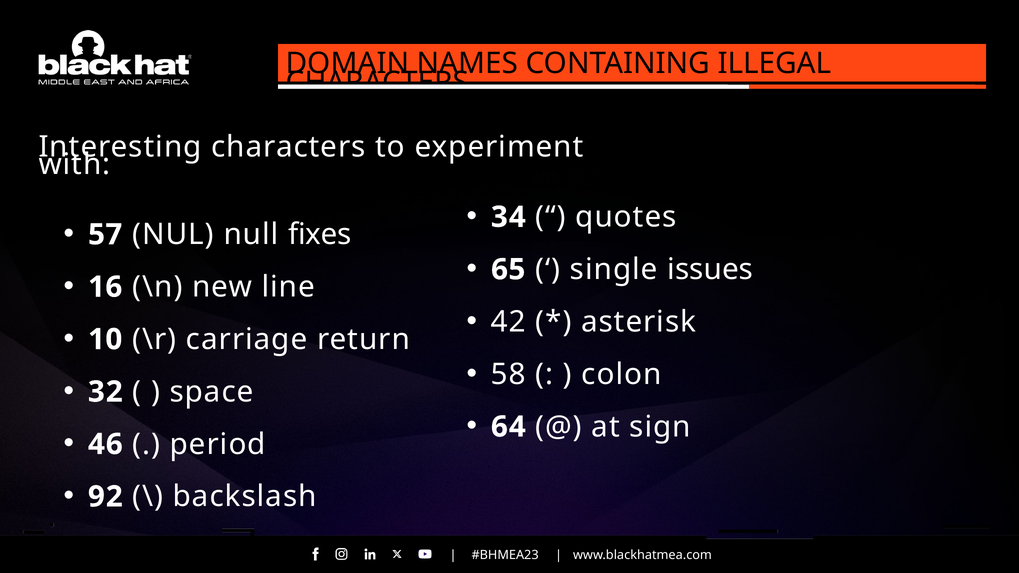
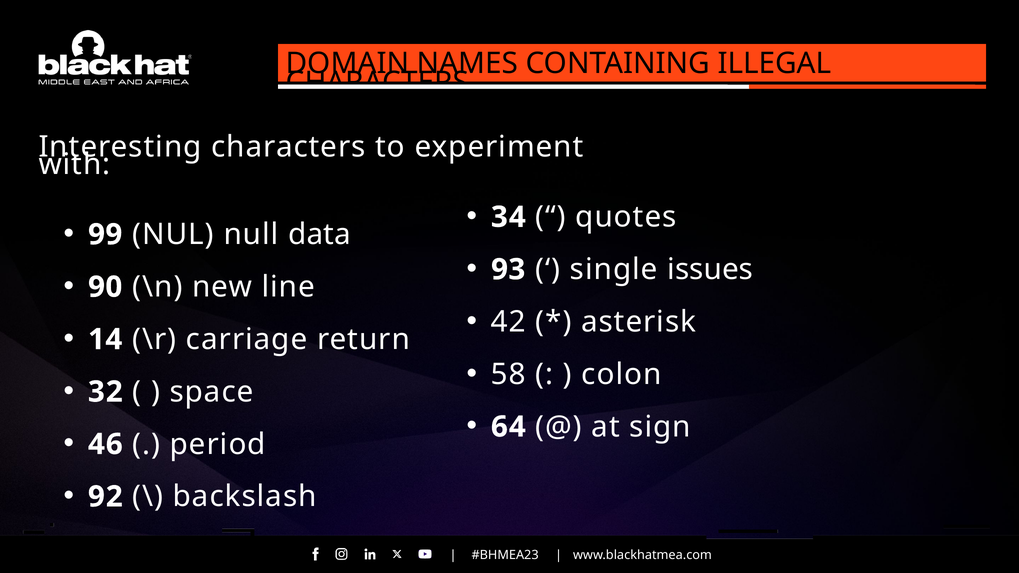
57: 57 -> 99
fixes: fixes -> data
65: 65 -> 93
16: 16 -> 90
10: 10 -> 14
